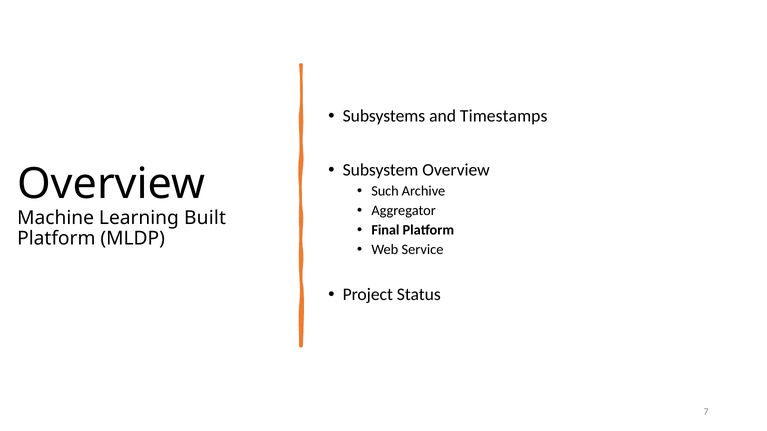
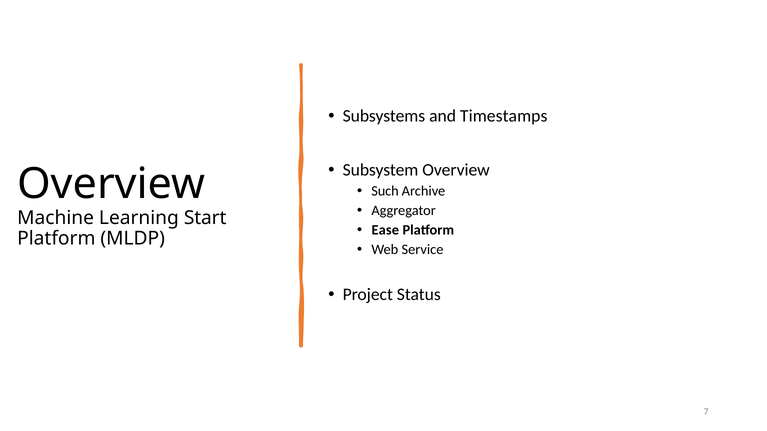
Built: Built -> Start
Final: Final -> Ease
